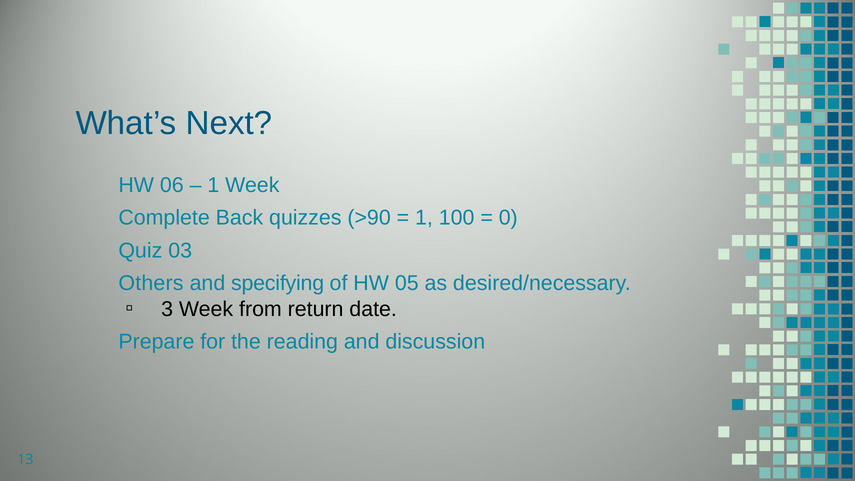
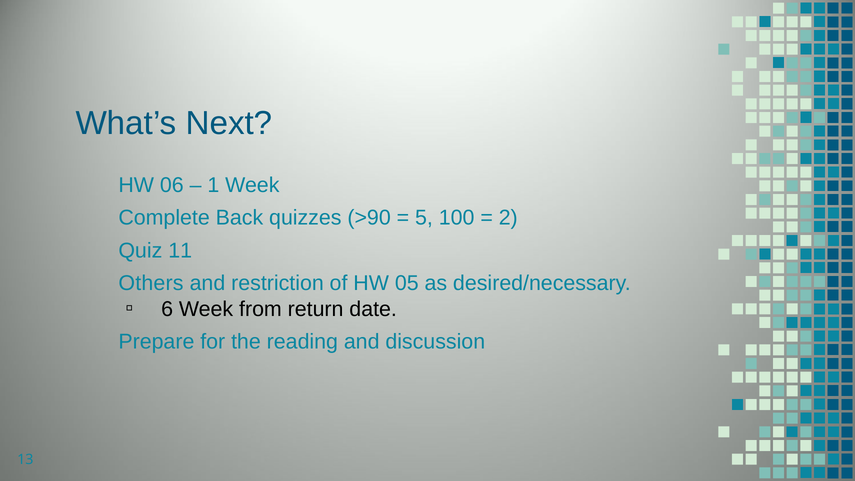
1 at (424, 218): 1 -> 5
0: 0 -> 2
03: 03 -> 11
specifying: specifying -> restriction
3: 3 -> 6
